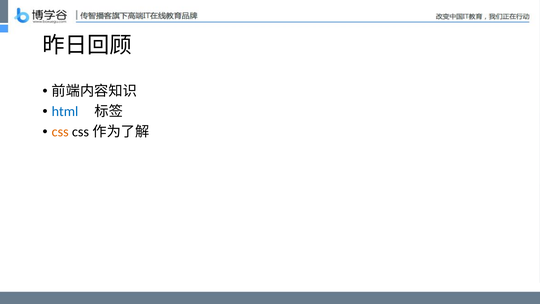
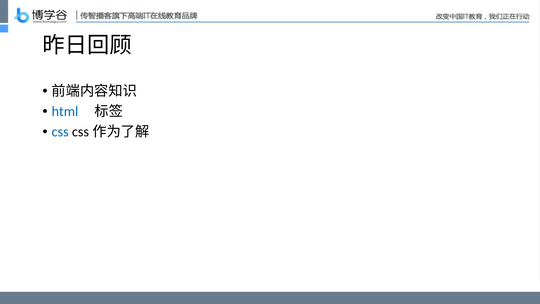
css colour: orange -> blue
